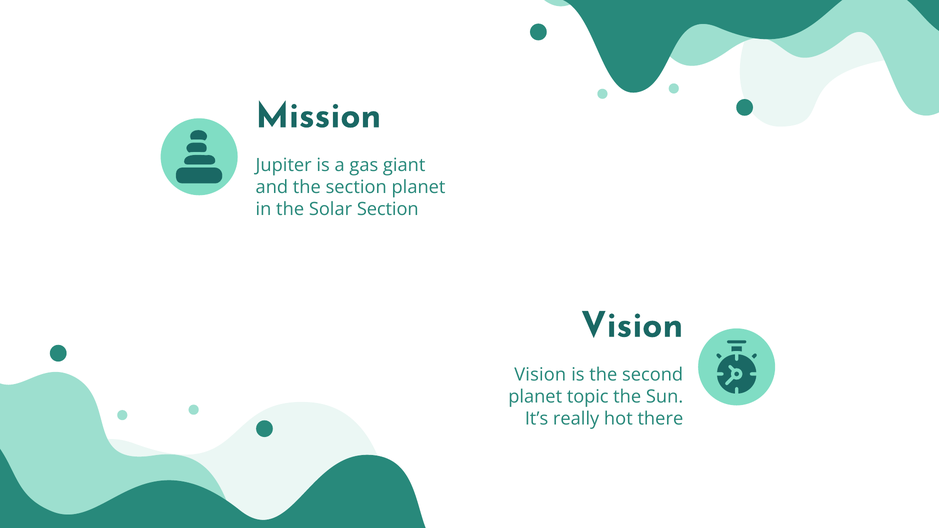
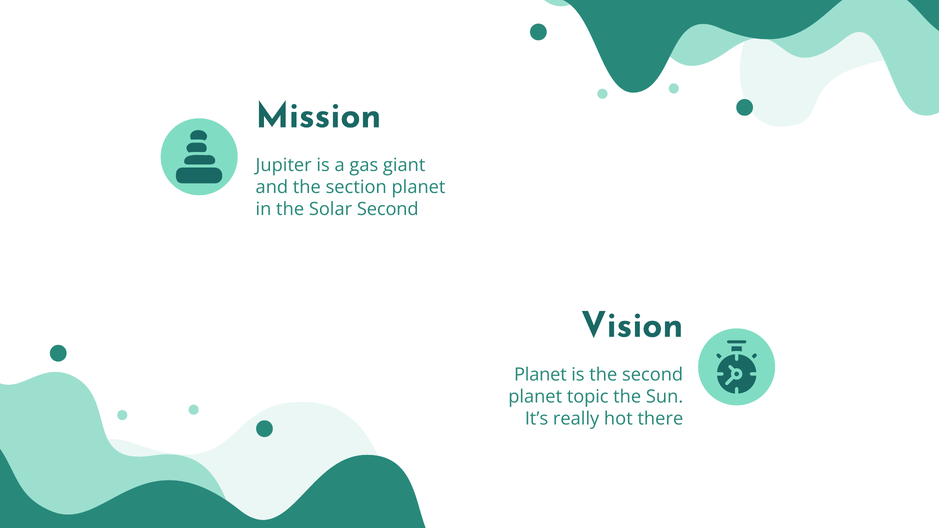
Solar Section: Section -> Second
Vision at (540, 375): Vision -> Planet
